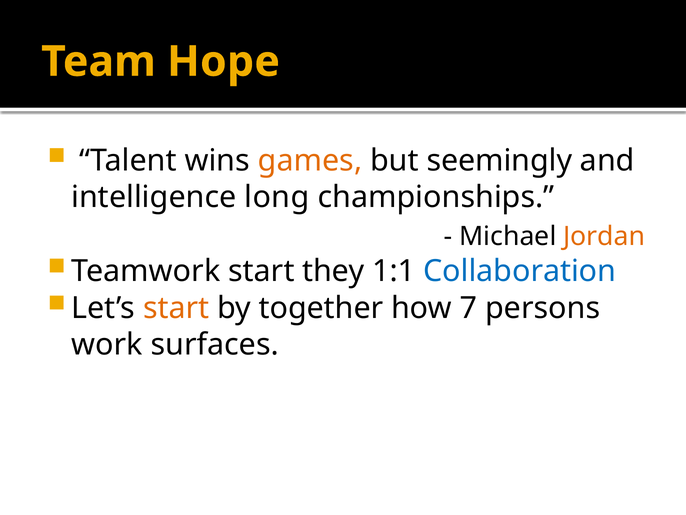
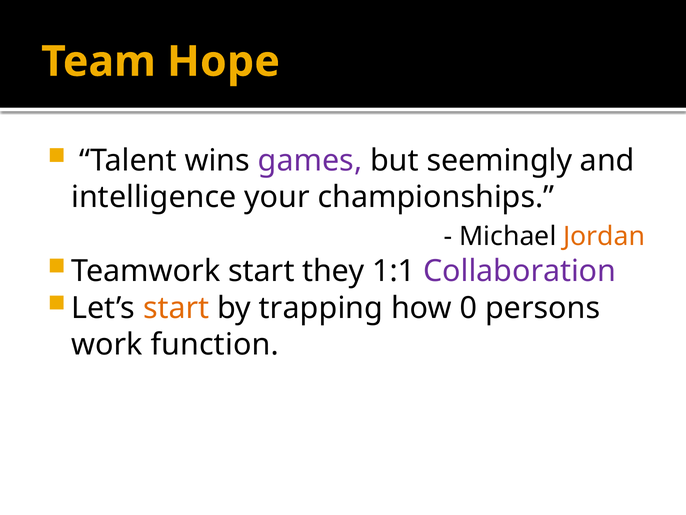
games colour: orange -> purple
long: long -> your
Collaboration colour: blue -> purple
together: together -> trapping
7: 7 -> 0
surfaces: surfaces -> function
